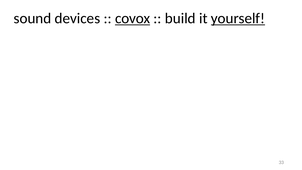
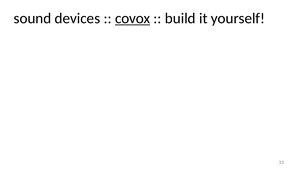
yourself underline: present -> none
